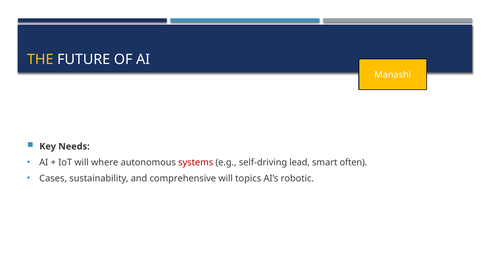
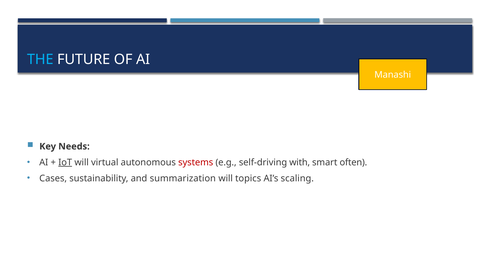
THE colour: yellow -> light blue
IoT underline: none -> present
where: where -> virtual
lead: lead -> with
comprehensive: comprehensive -> summarization
robotic: robotic -> scaling
